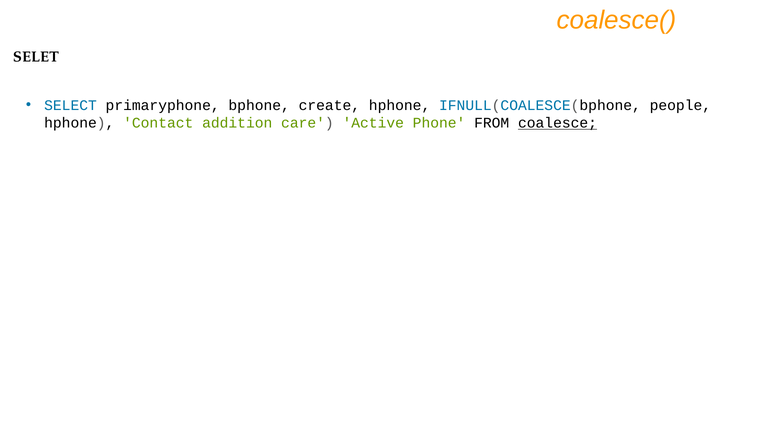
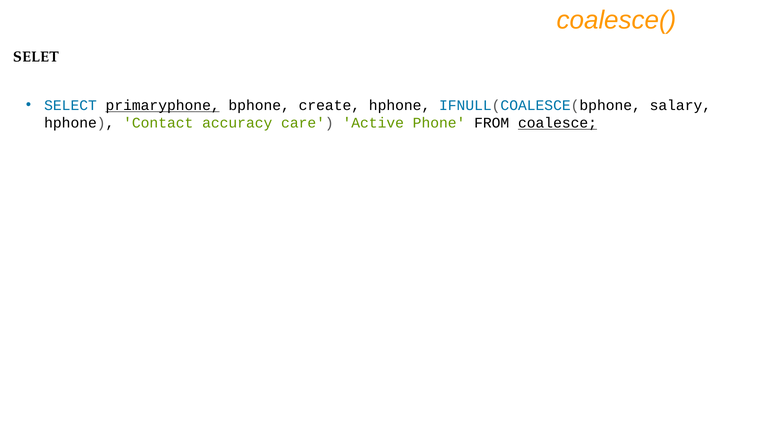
primaryphone underline: none -> present
people: people -> salary
addition: addition -> accuracy
